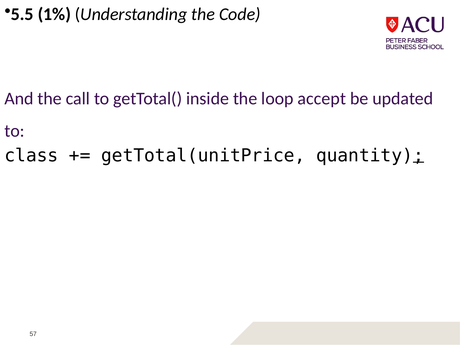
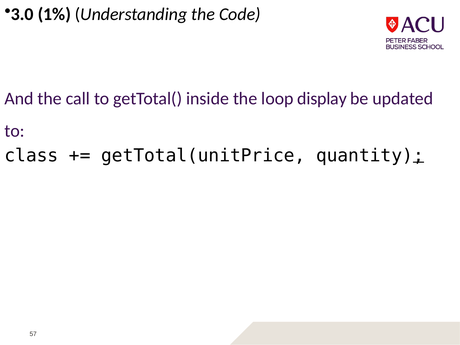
5.5: 5.5 -> 3.0
accept: accept -> display
